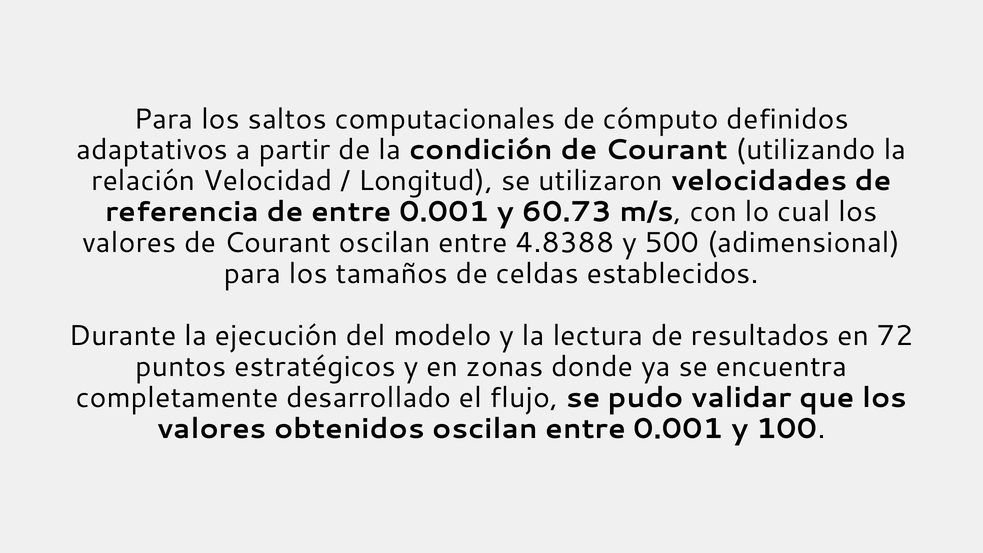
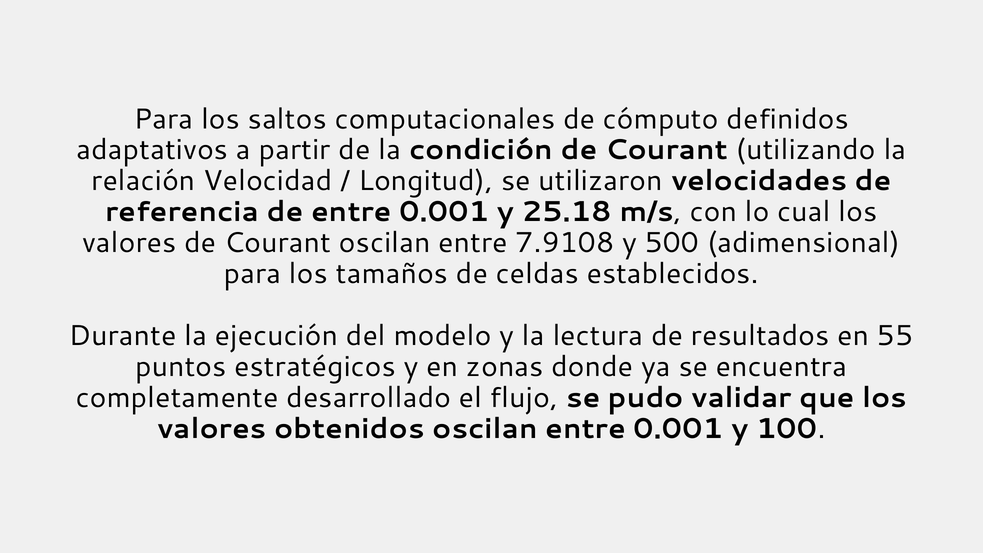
60.73: 60.73 -> 25.18
4.8388: 4.8388 -> 7.9108
72: 72 -> 55
